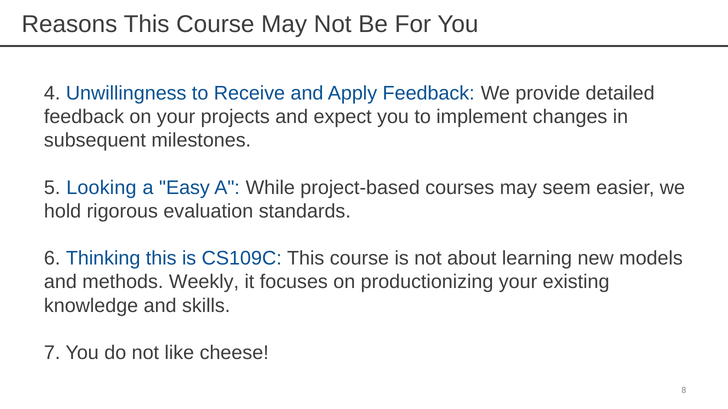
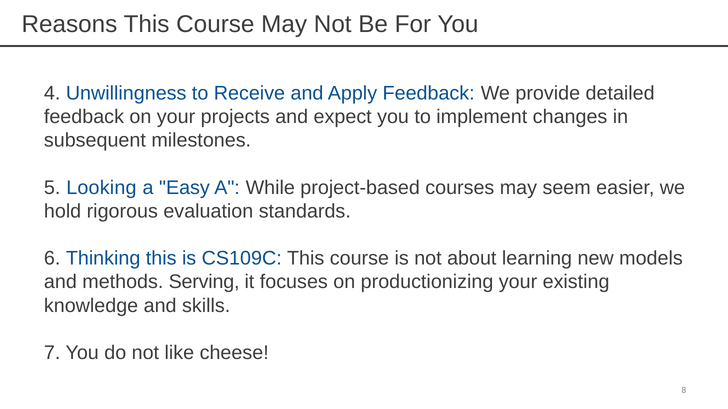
Weekly: Weekly -> Serving
